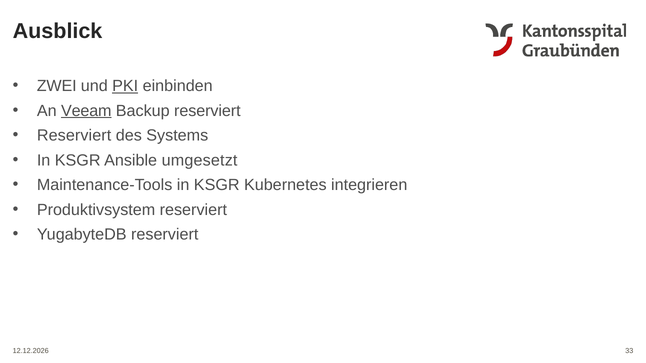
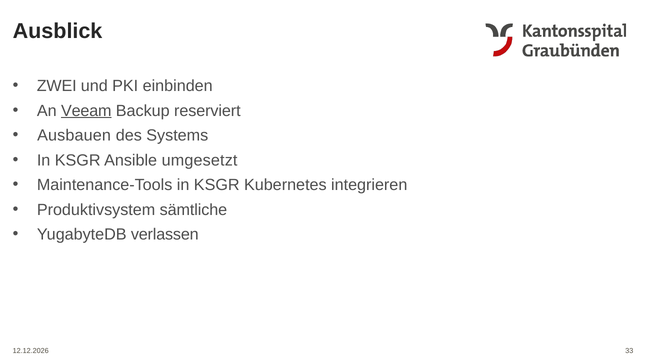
PKI underline: present -> none
Reserviert at (74, 136): Reserviert -> Ausbauen
Produktivsystem reserviert: reserviert -> sämtliche
YugabyteDB reserviert: reserviert -> verlassen
